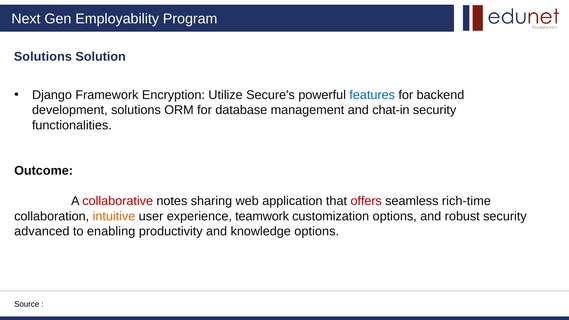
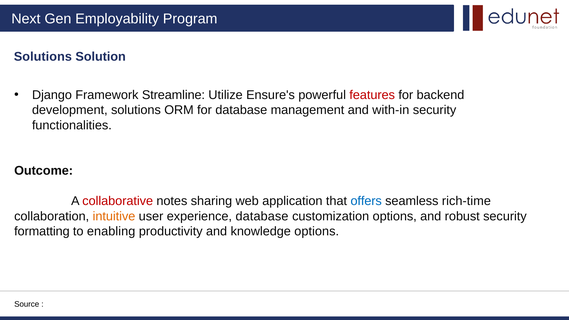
Encryption: Encryption -> Streamline
Secure's: Secure's -> Ensure's
features colour: blue -> red
chat-in: chat-in -> with-in
offers colour: red -> blue
experience teamwork: teamwork -> database
advanced: advanced -> formatting
